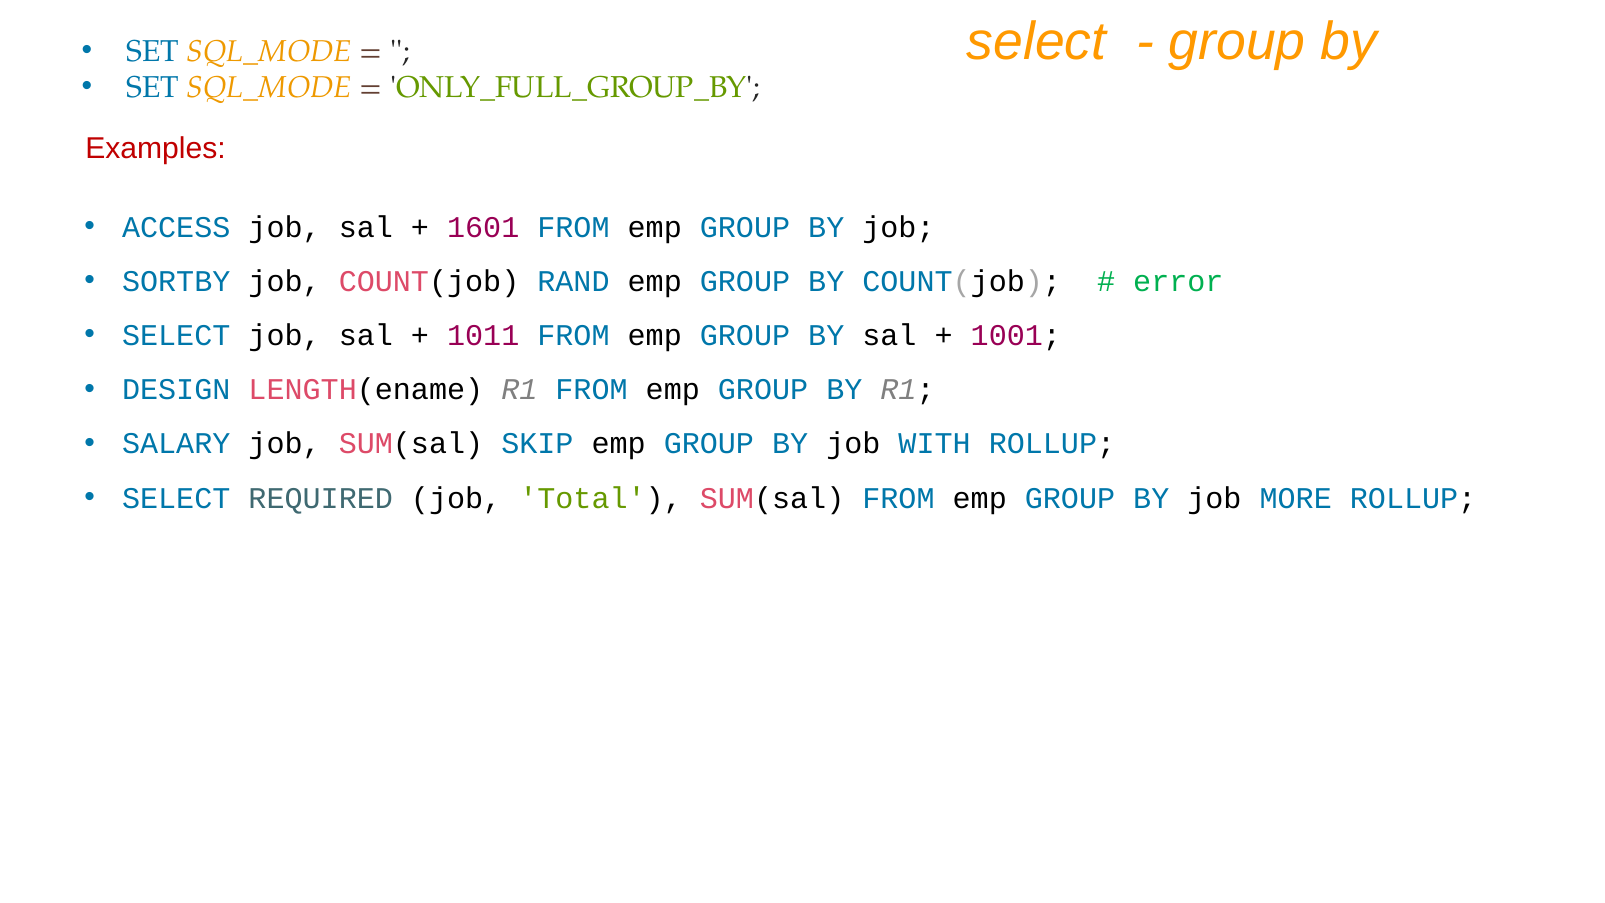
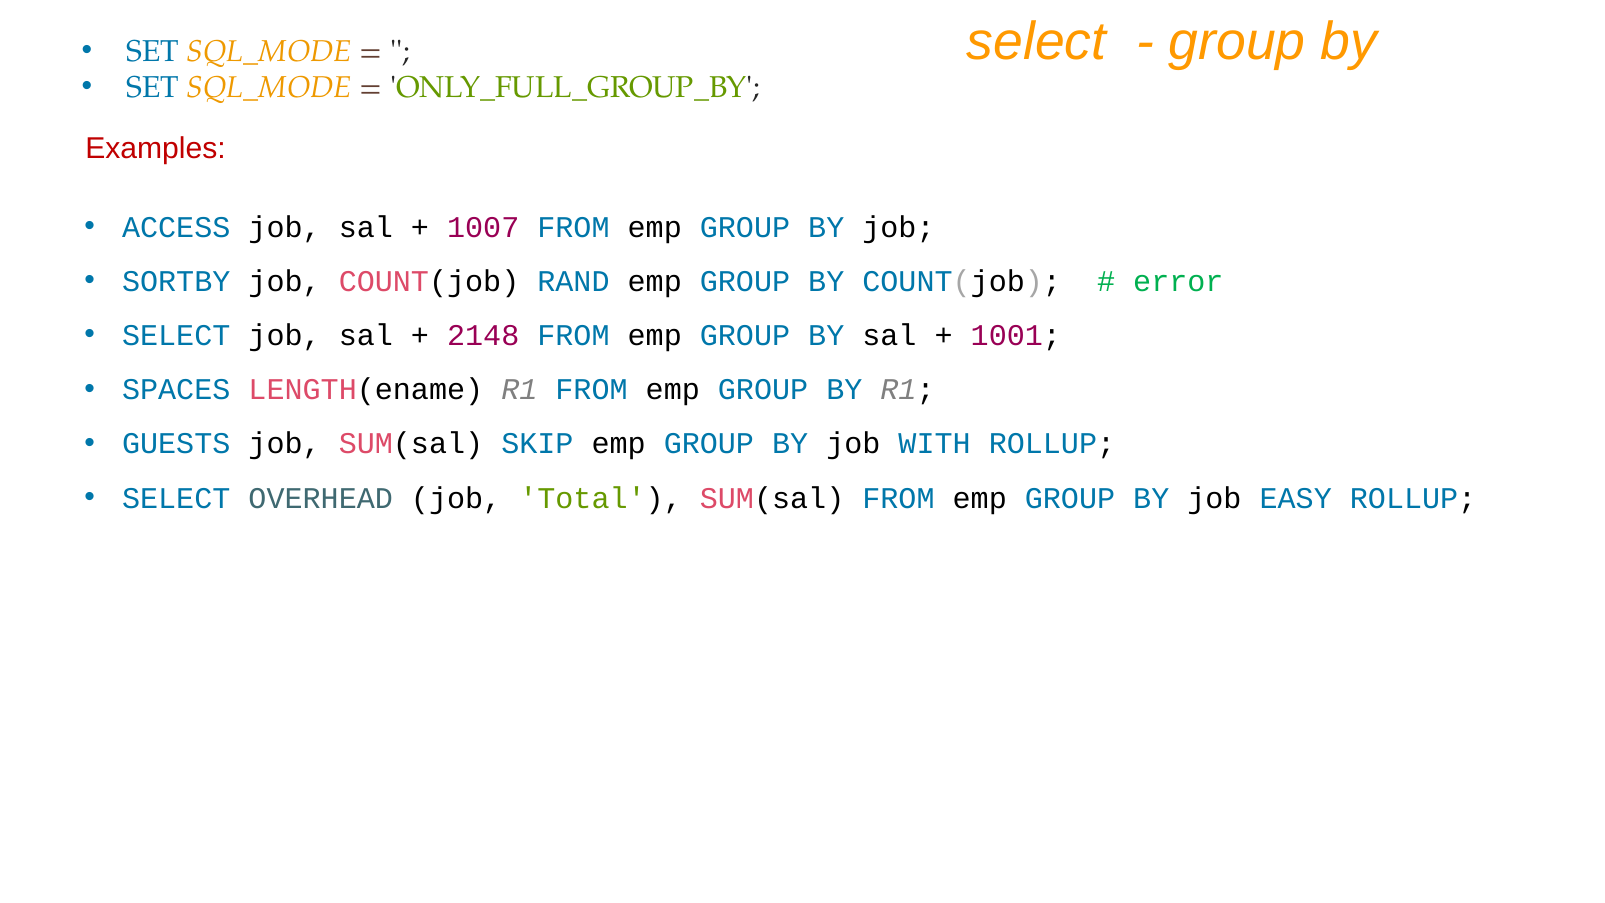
1601: 1601 -> 1007
1011: 1011 -> 2148
DESIGN: DESIGN -> SPACES
SALARY: SALARY -> GUESTS
REQUIRED: REQUIRED -> OVERHEAD
MORE: MORE -> EASY
